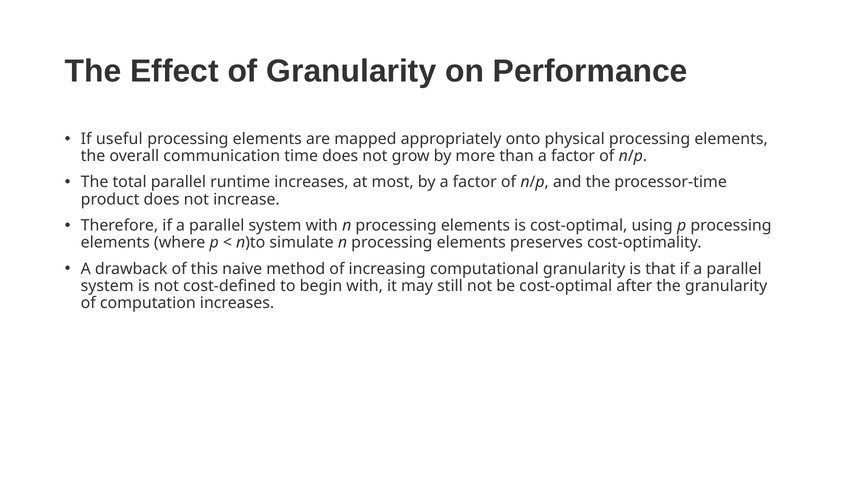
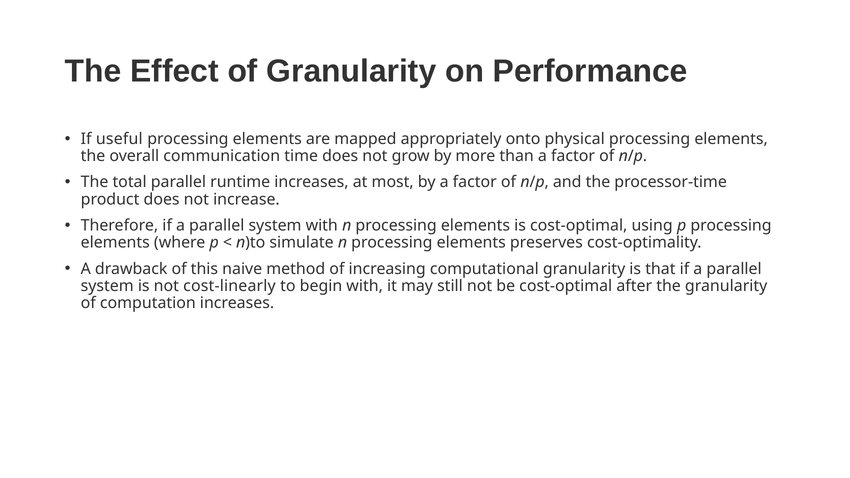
cost-defined: cost-defined -> cost-linearly
